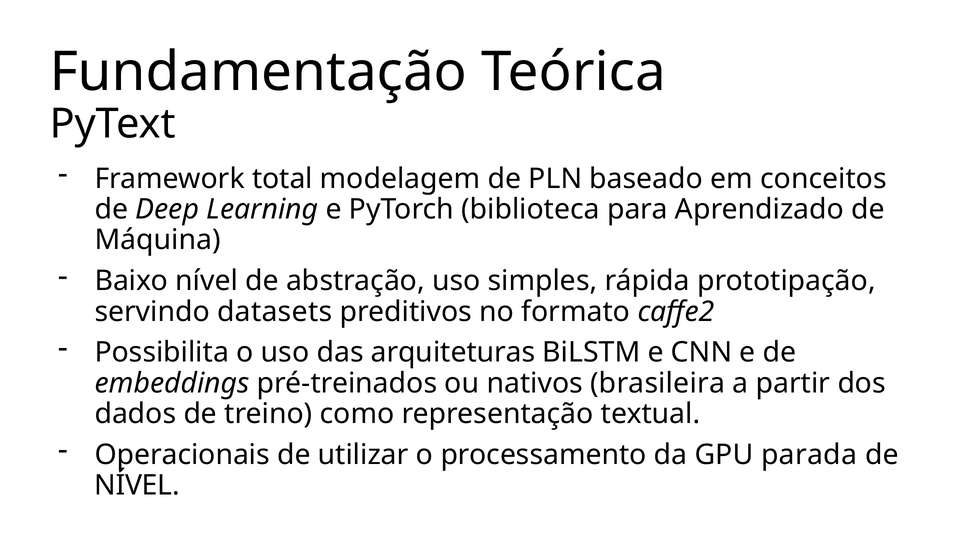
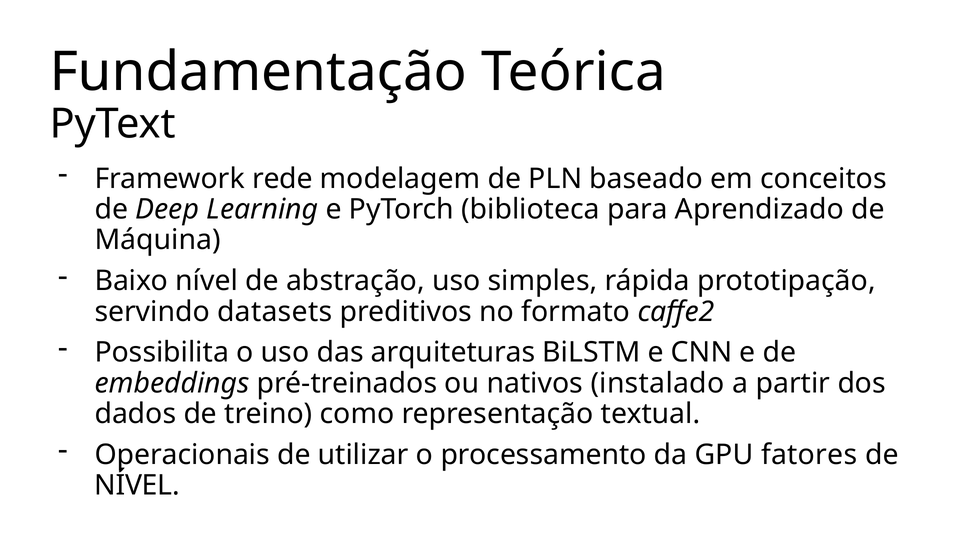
total: total -> rede
brasileira: brasileira -> instalado
parada: parada -> fatores
